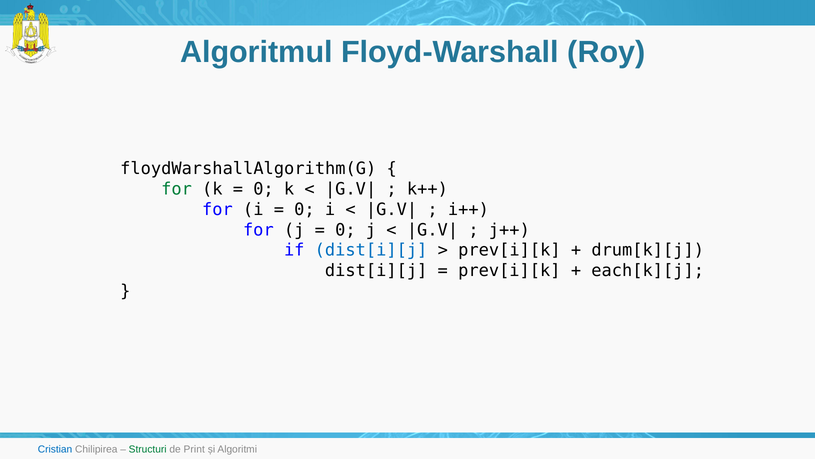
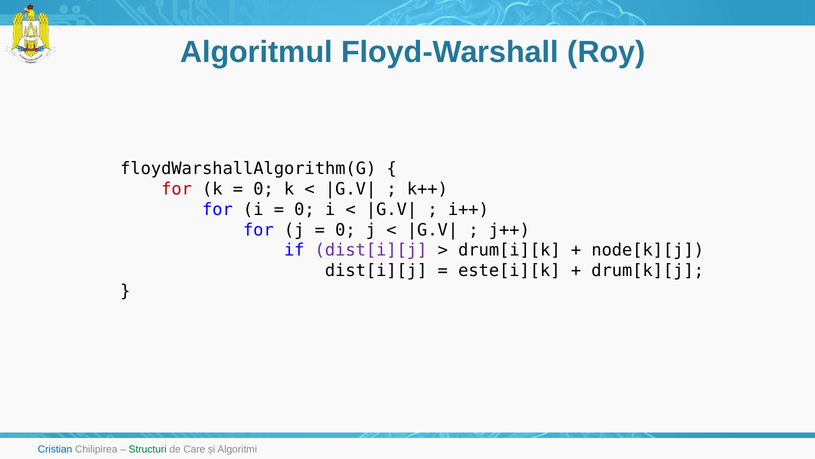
for at (177, 189) colour: green -> red
dist[i][j at (371, 250) colour: blue -> purple
prev[i][k at (509, 250): prev[i][k -> drum[i][k
drum[k][j: drum[k][j -> node[k][j
prev[i][k at (509, 270): prev[i][k -> este[i][k
each[k][j: each[k][j -> drum[k][j
Print: Print -> Care
